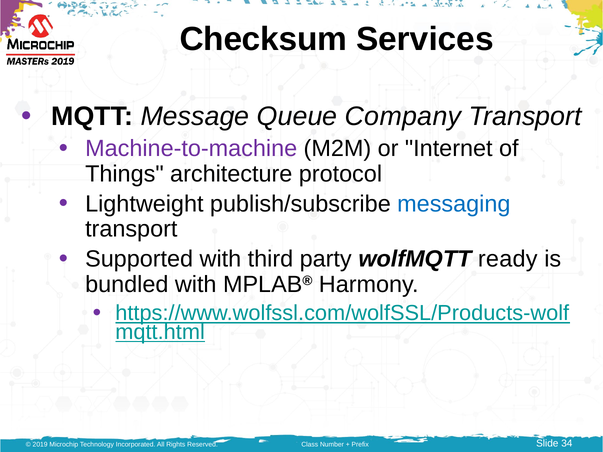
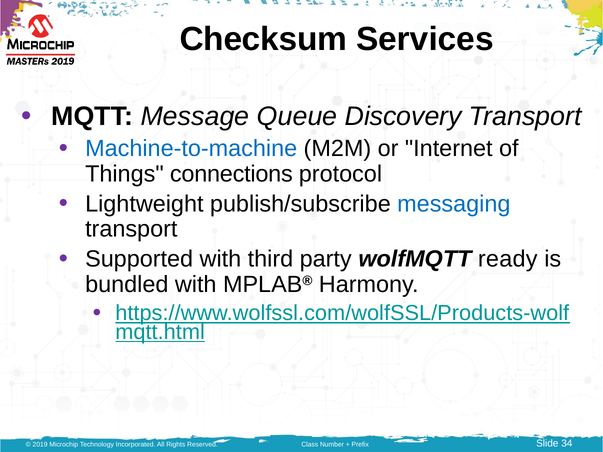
Company: Company -> Discovery
Machine-to-machine colour: purple -> blue
architecture: architecture -> connections
